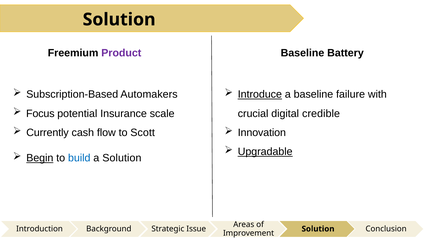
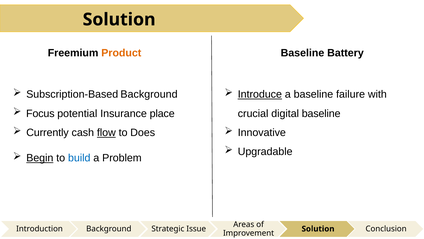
Product colour: purple -> orange
Subscription-Based Automakers: Automakers -> Background
scale: scale -> place
digital credible: credible -> baseline
flow underline: none -> present
Scott: Scott -> Does
Innovation: Innovation -> Innovative
Upgradable underline: present -> none
a Solution: Solution -> Problem
